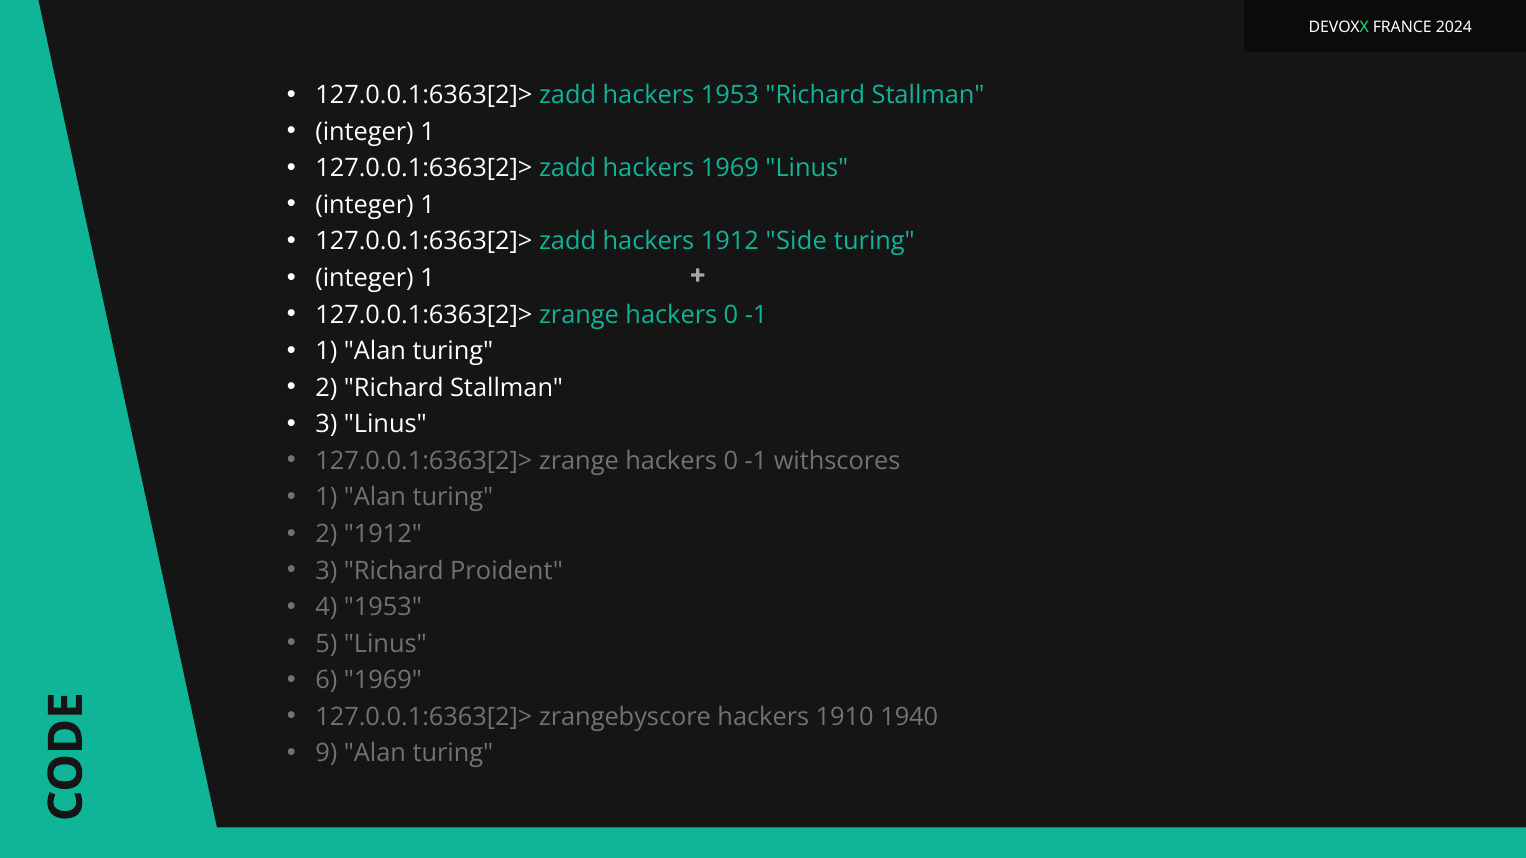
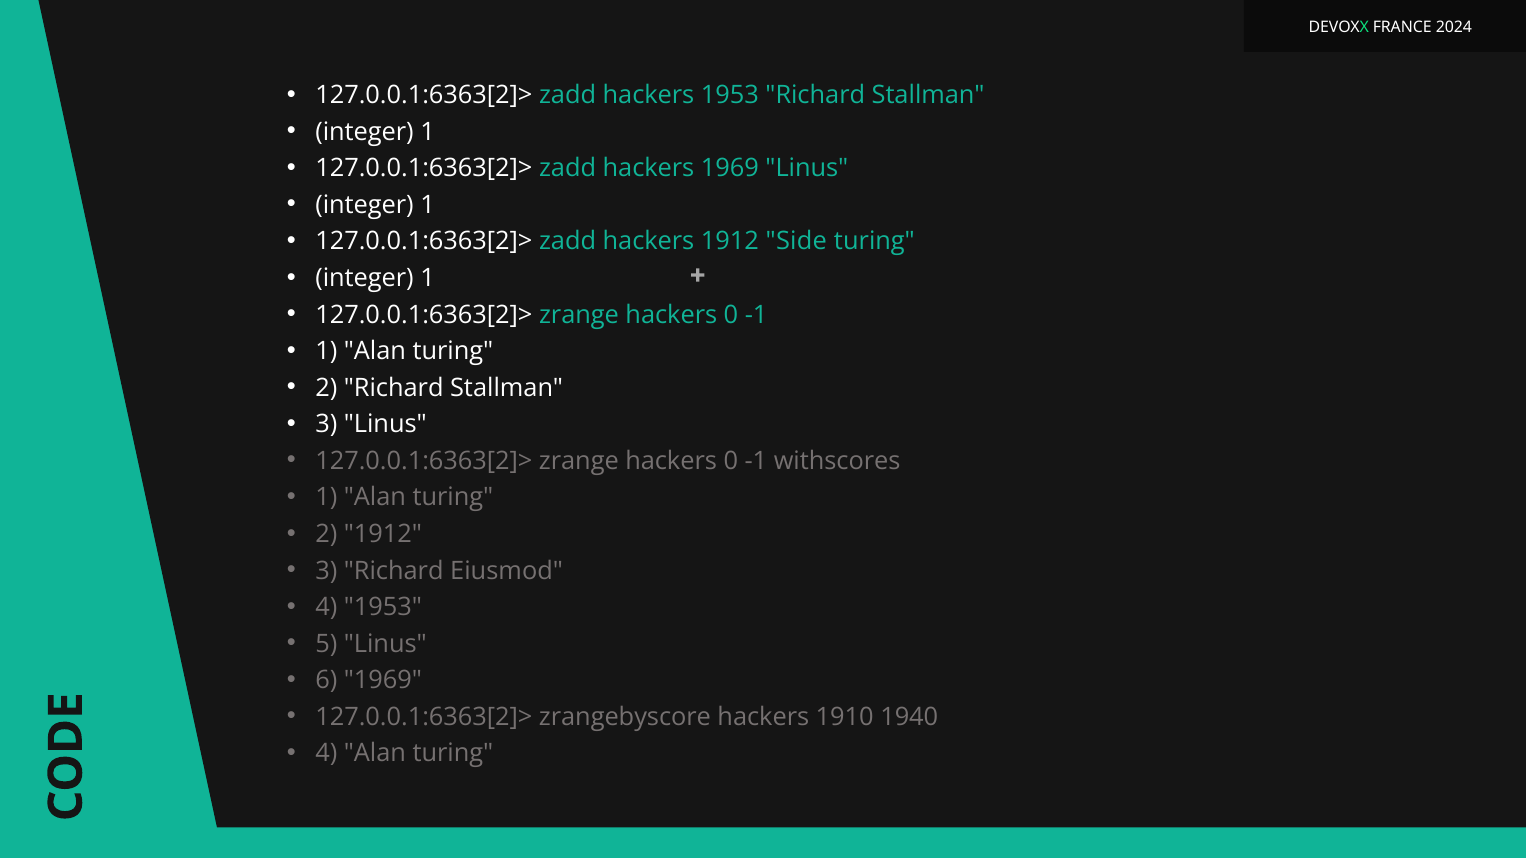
Proident: Proident -> Eiusmod
9 at (326, 754): 9 -> 4
